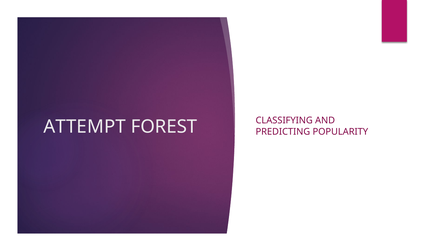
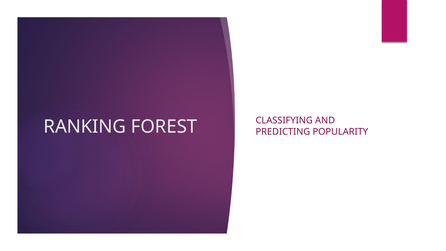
ATTEMPT: ATTEMPT -> RANKING
